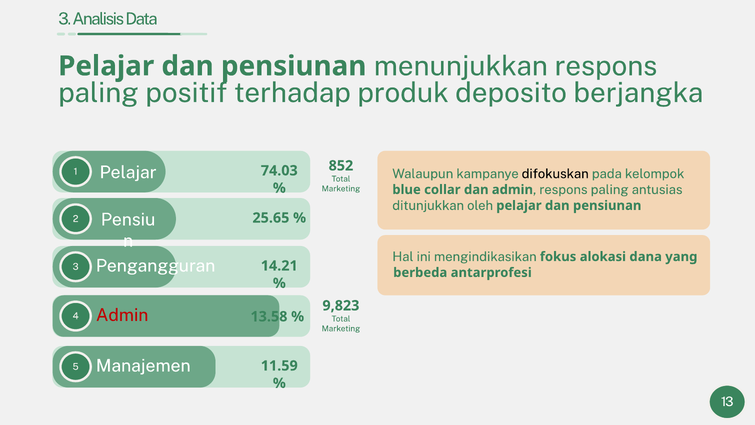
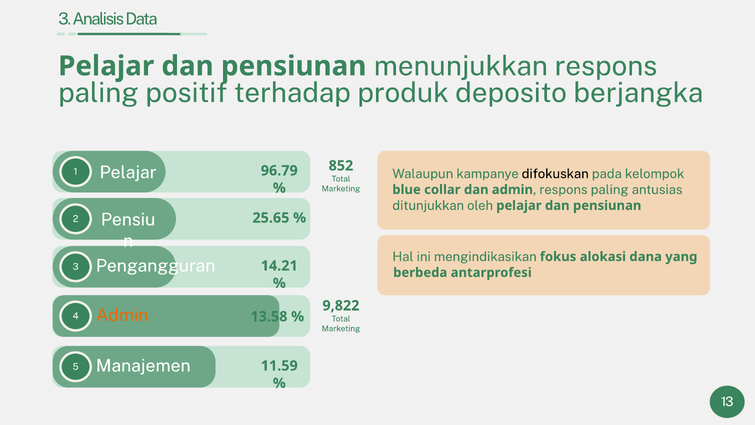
74.03: 74.03 -> 96.79
9,823: 9,823 -> 9,822
Admin at (122, 315) colour: red -> orange
